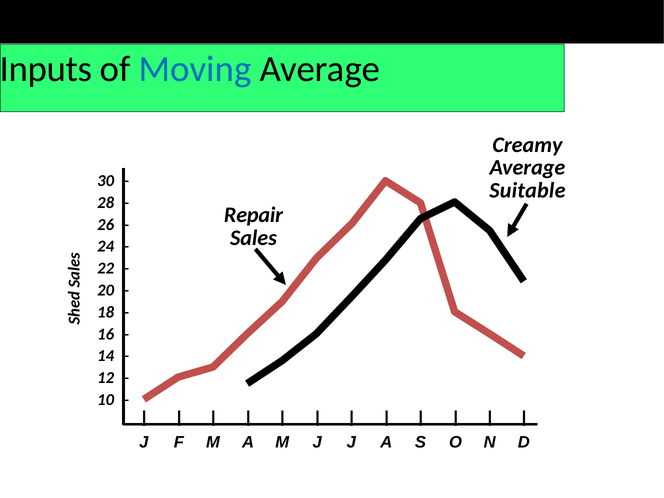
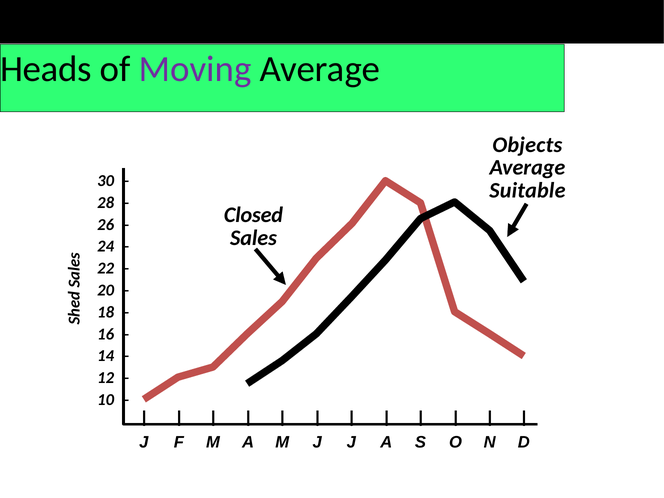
Inputs: Inputs -> Heads
Moving colour: blue -> purple
Creamy: Creamy -> Objects
Repair: Repair -> Closed
